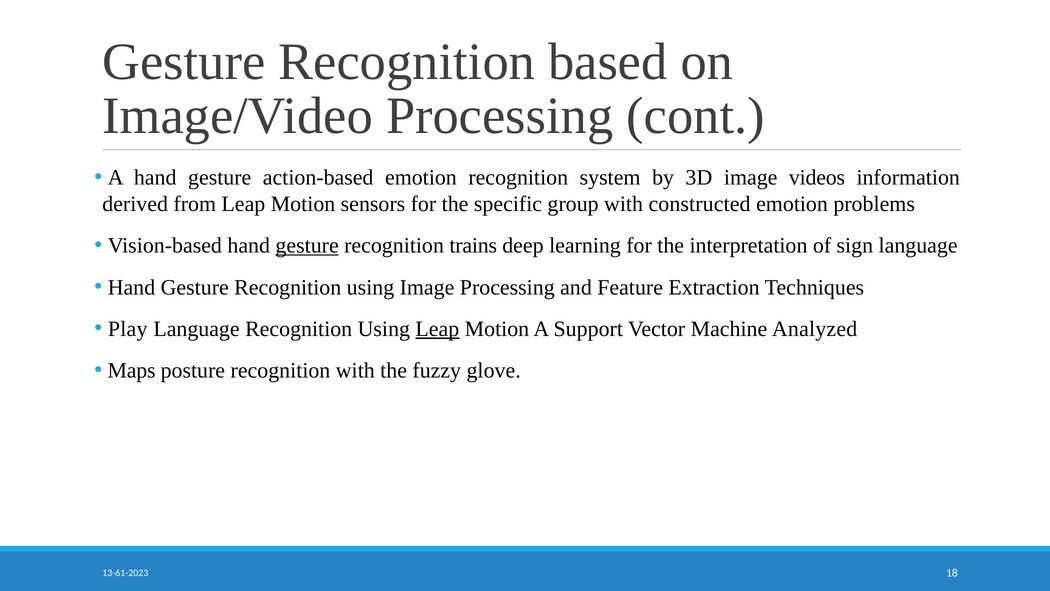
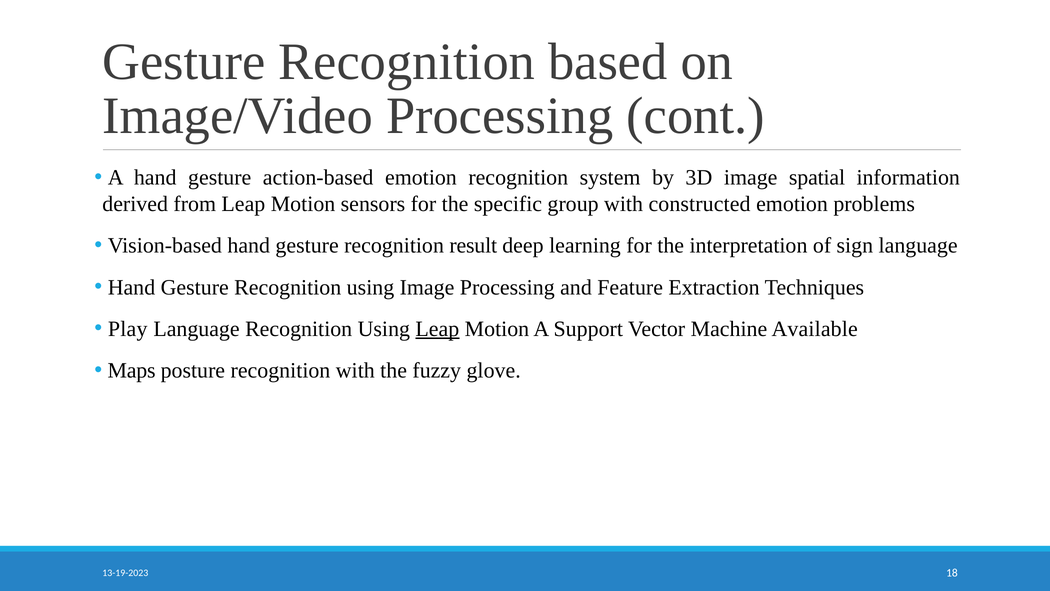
videos: videos -> spatial
gesture at (307, 245) underline: present -> none
trains: trains -> result
Analyzed: Analyzed -> Available
13-61-2023: 13-61-2023 -> 13-19-2023
